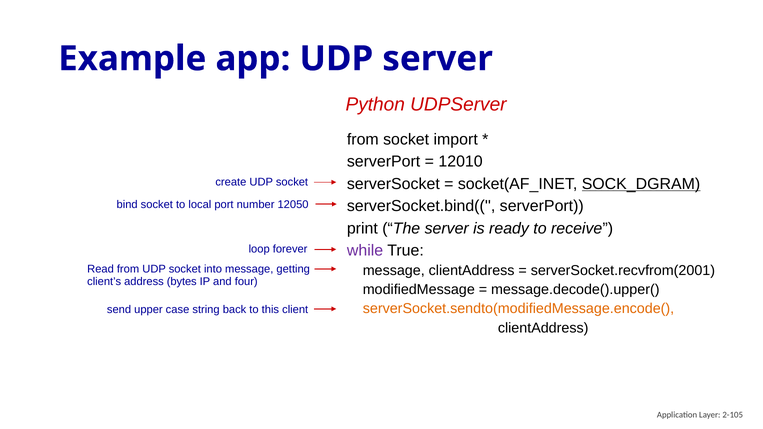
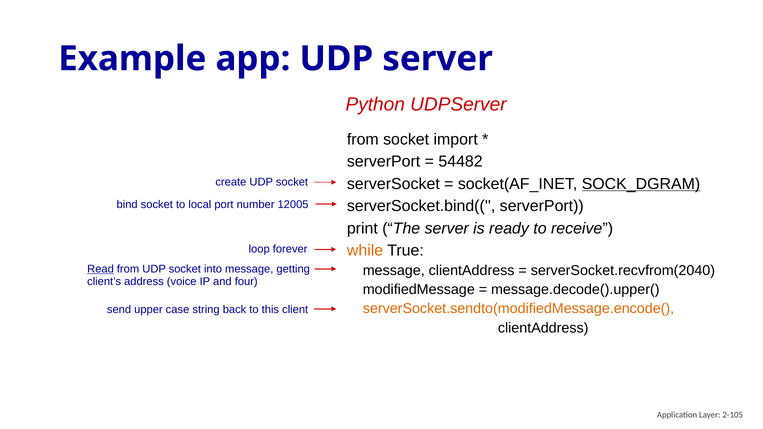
12010: 12010 -> 54482
12050: 12050 -> 12005
while colour: purple -> orange
Read underline: none -> present
serverSocket.recvfrom(2001: serverSocket.recvfrom(2001 -> serverSocket.recvfrom(2040
bytes: bytes -> voice
